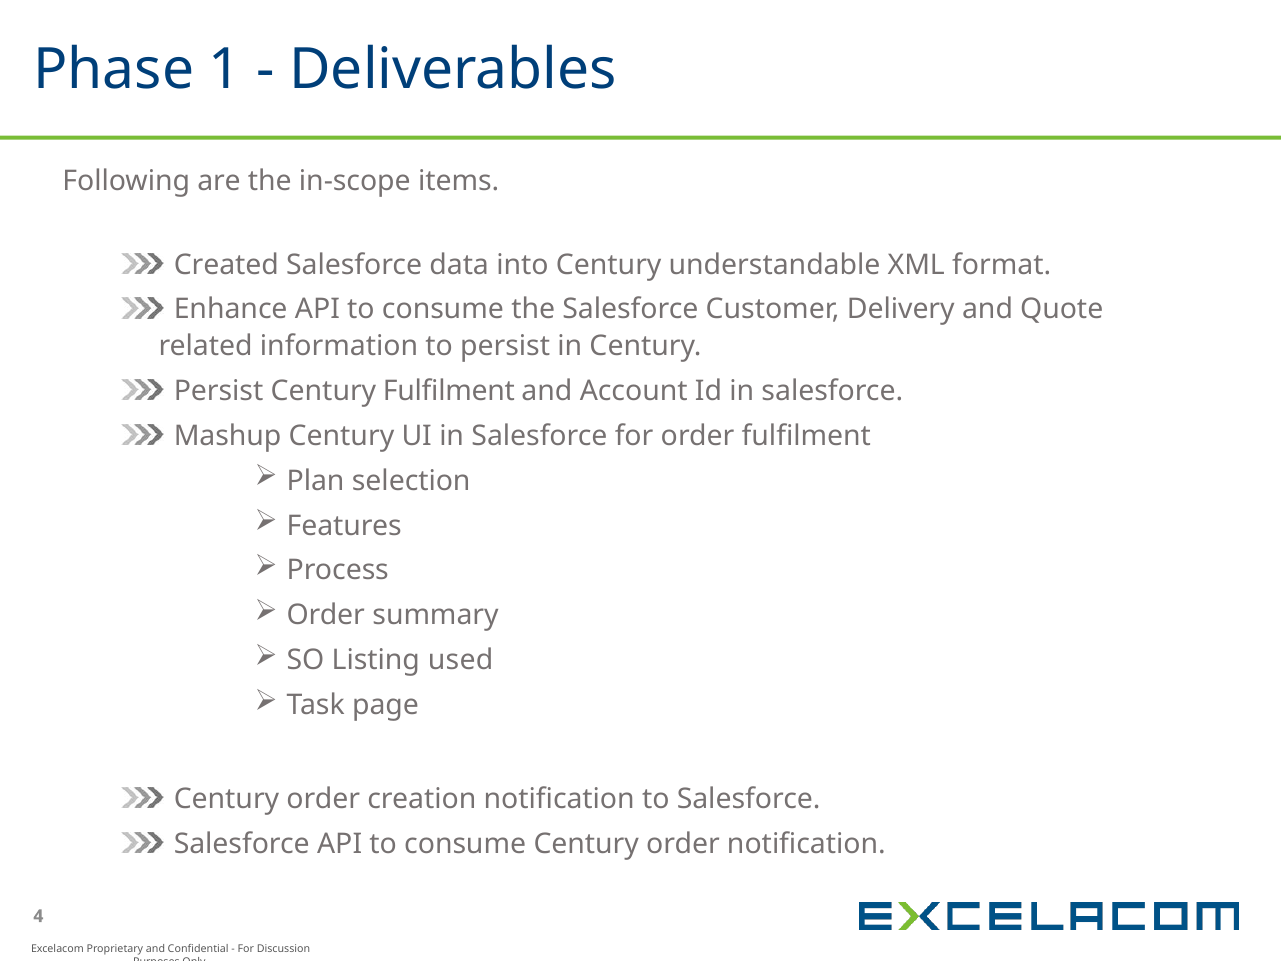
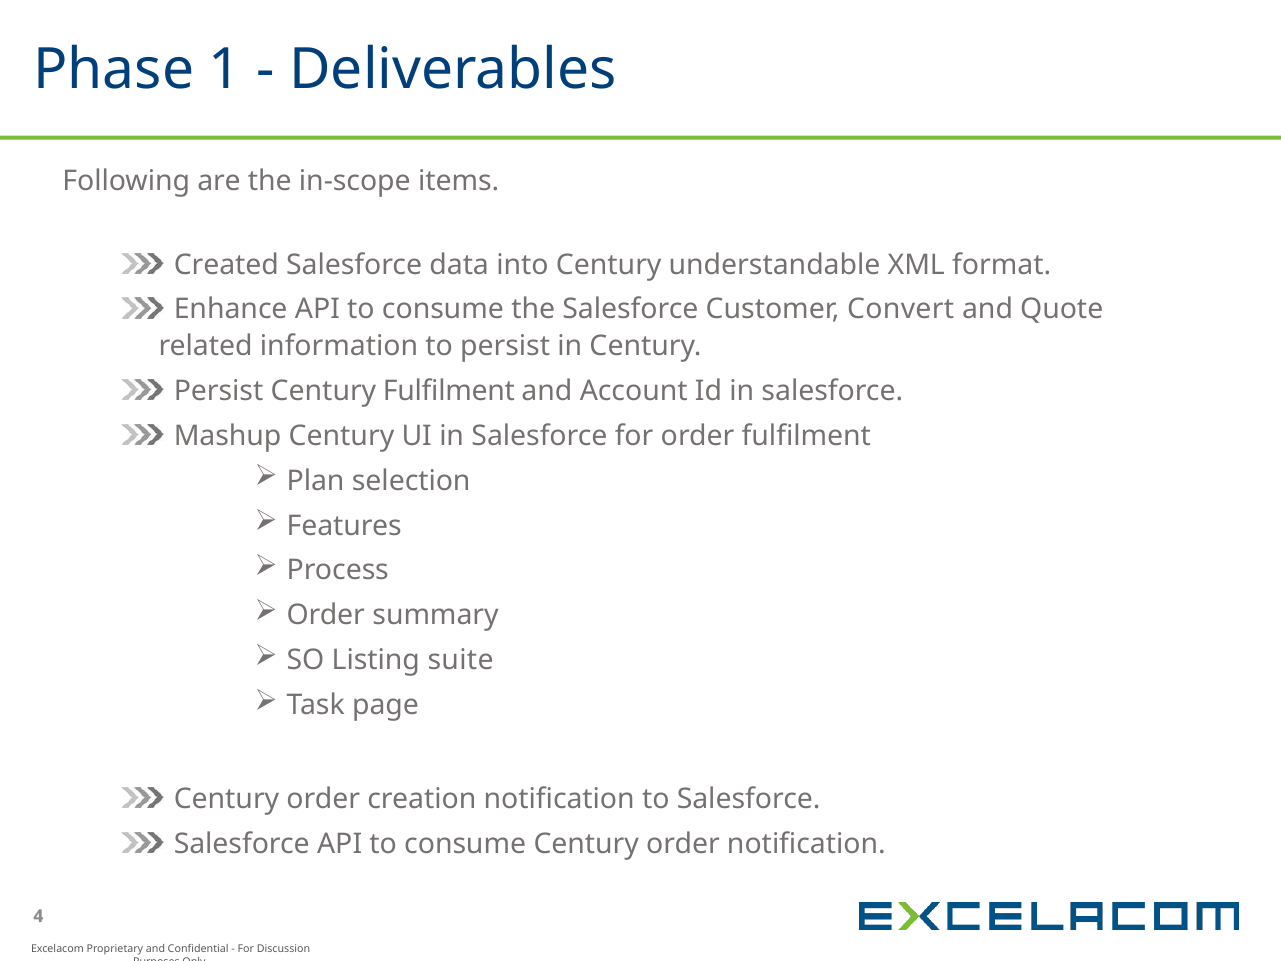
Delivery: Delivery -> Convert
used: used -> suite
